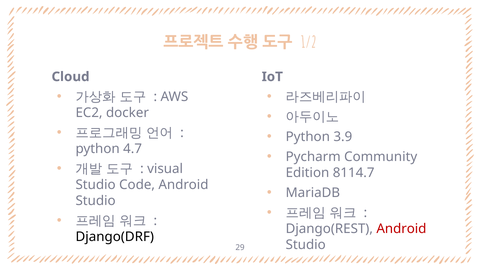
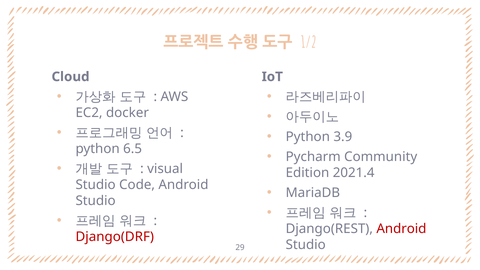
4.7: 4.7 -> 6.5
8114.7: 8114.7 -> 2021.4
Django(DRF colour: black -> red
